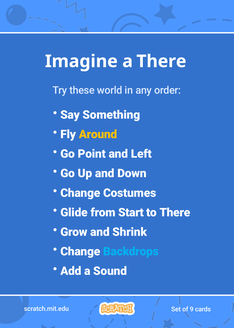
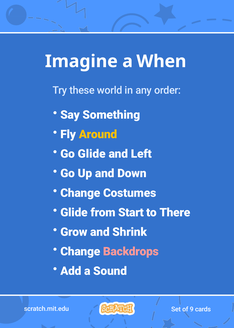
a There: There -> When
Go Point: Point -> Glide
Backdrops colour: light blue -> pink
